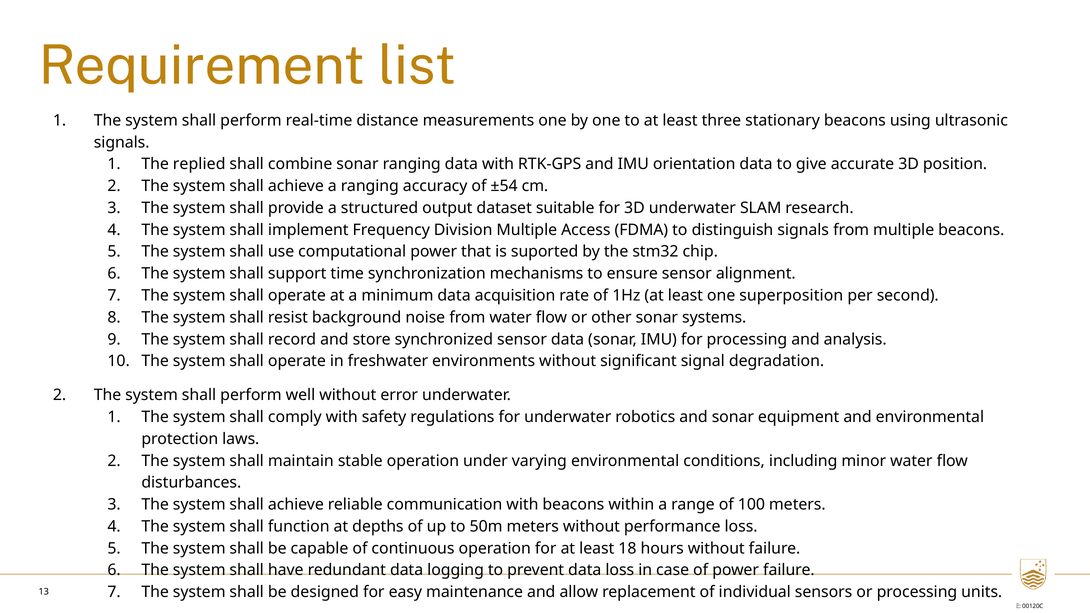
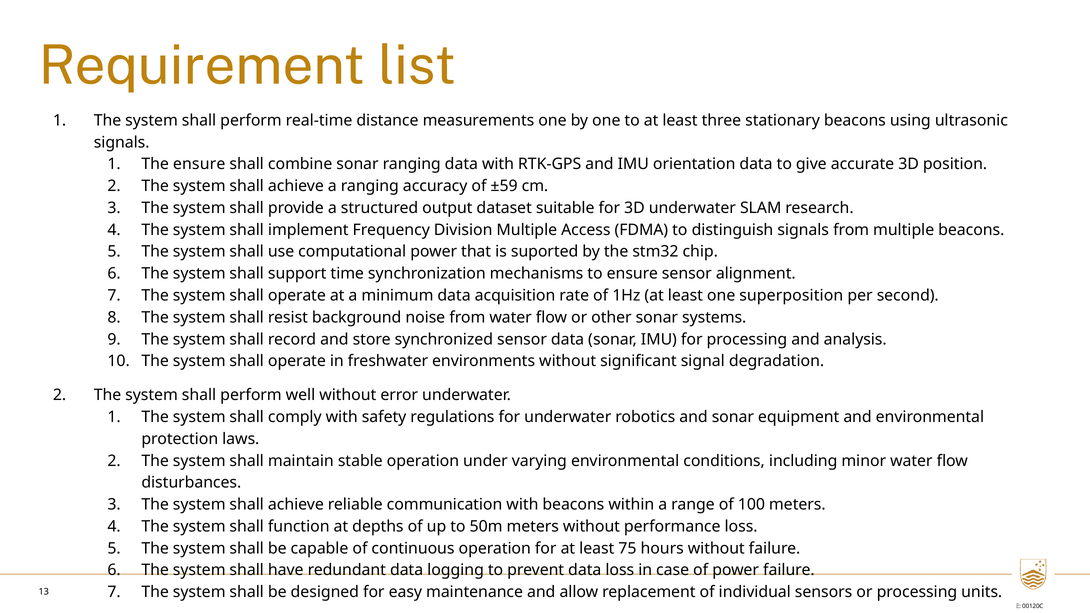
The replied: replied -> ensure
±54: ±54 -> ±59
18: 18 -> 75
